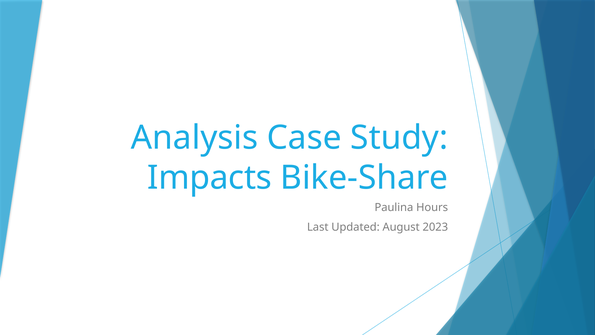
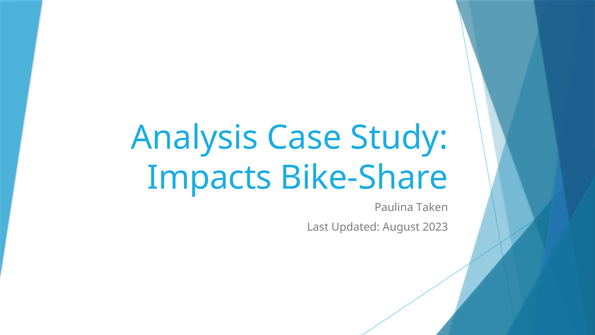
Hours: Hours -> Taken
